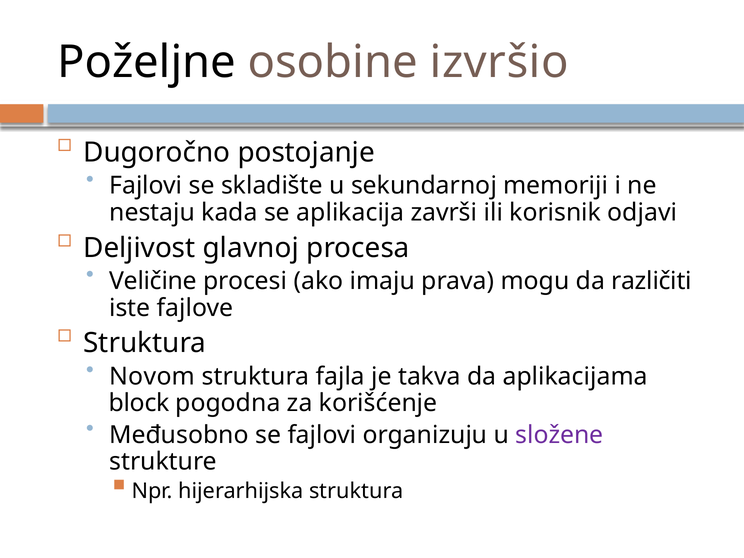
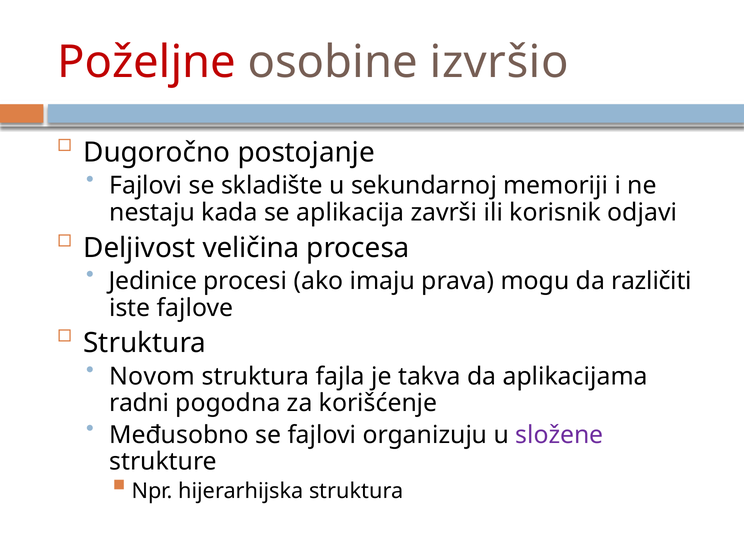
Poželjne colour: black -> red
glavnoj: glavnoj -> veličina
Veličine: Veličine -> Jedinice
block: block -> radni
